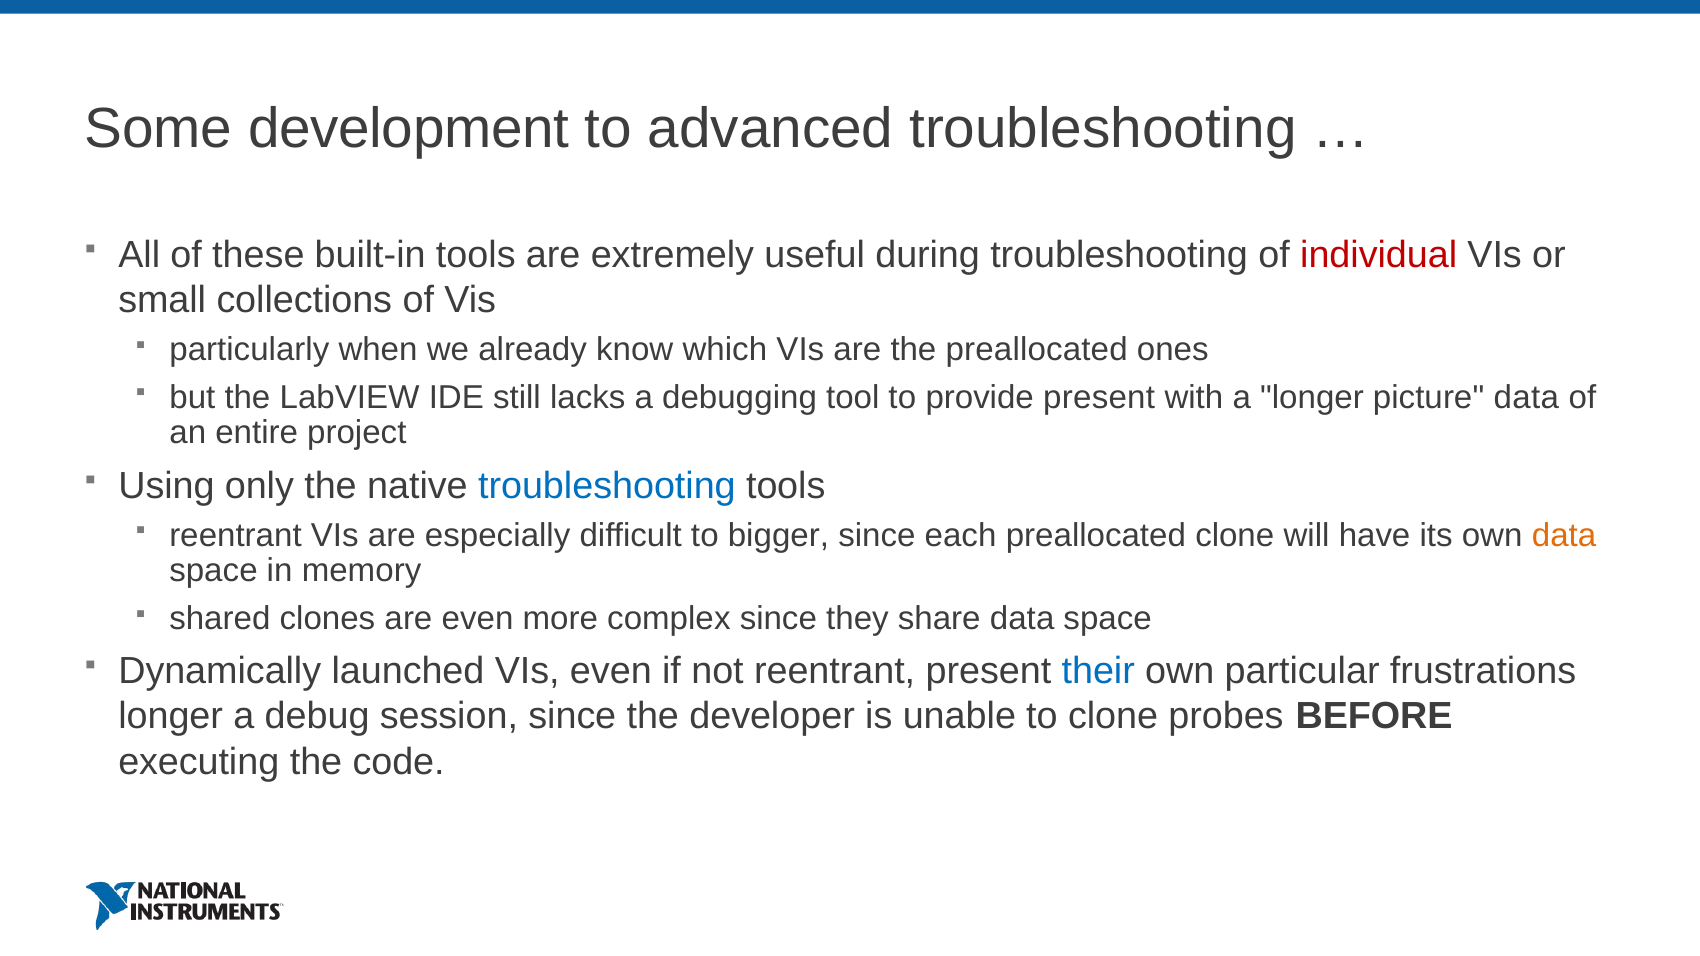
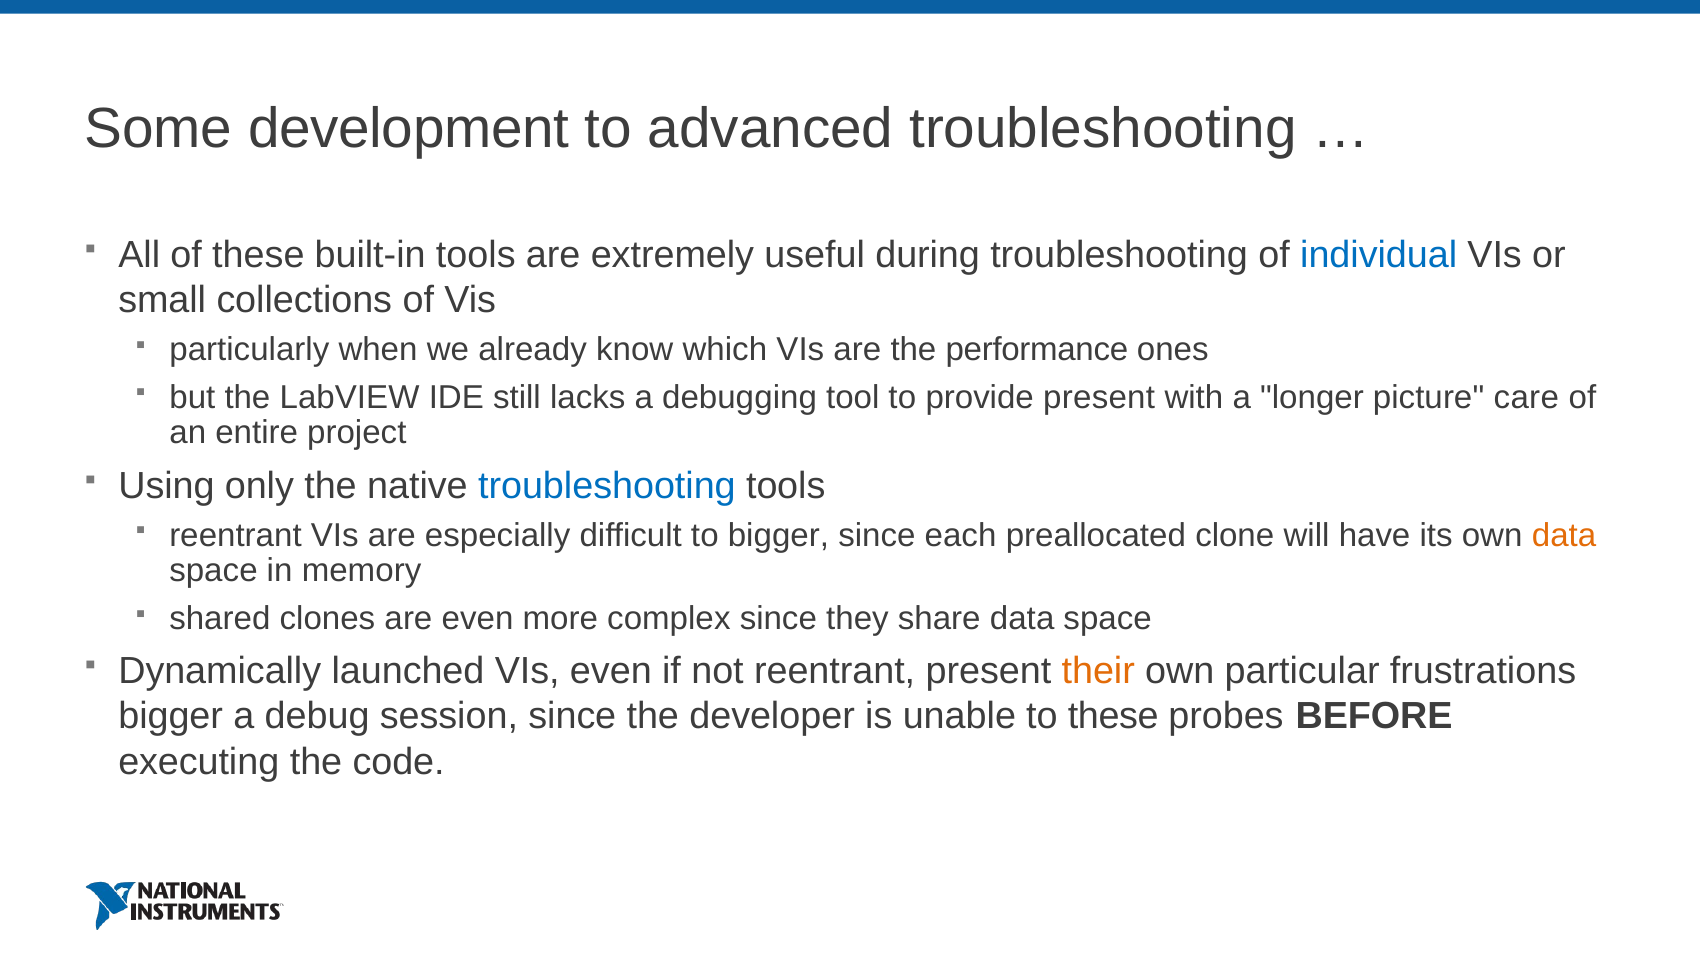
individual colour: red -> blue
the preallocated: preallocated -> performance
picture data: data -> care
their colour: blue -> orange
longer at (171, 717): longer -> bigger
to clone: clone -> these
